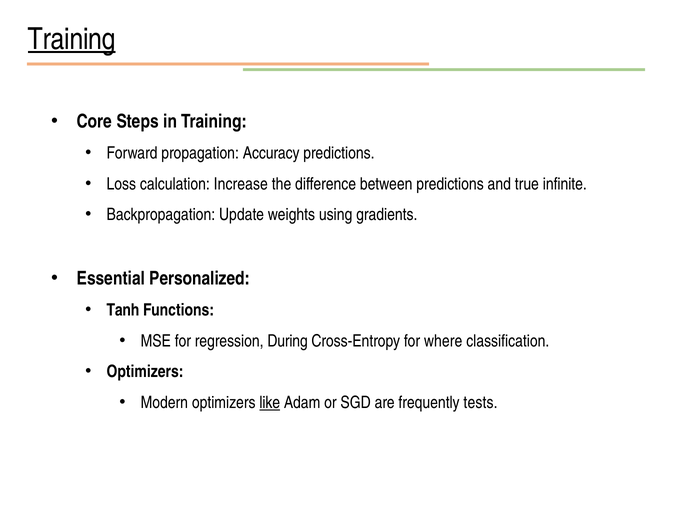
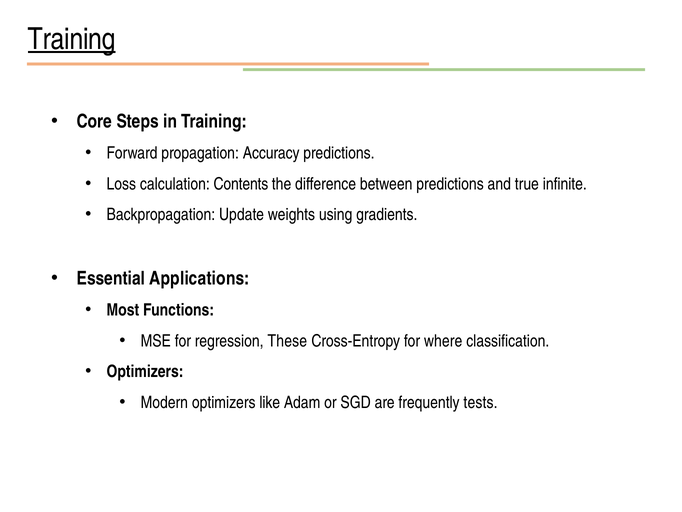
Increase: Increase -> Contents
Personalized: Personalized -> Applications
Tanh: Tanh -> Most
During: During -> These
like underline: present -> none
